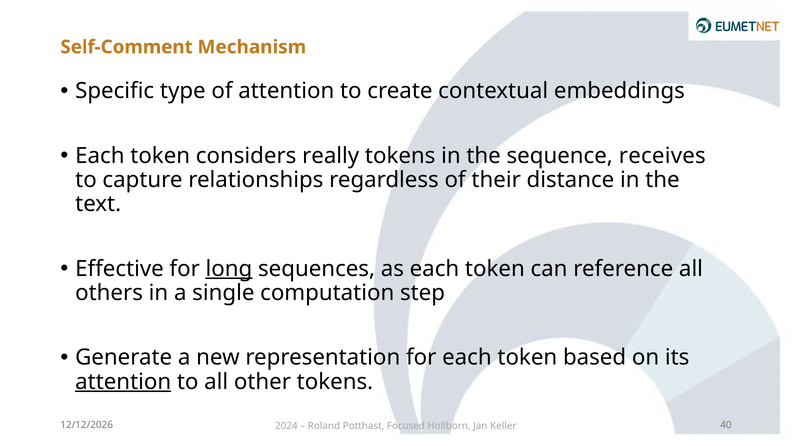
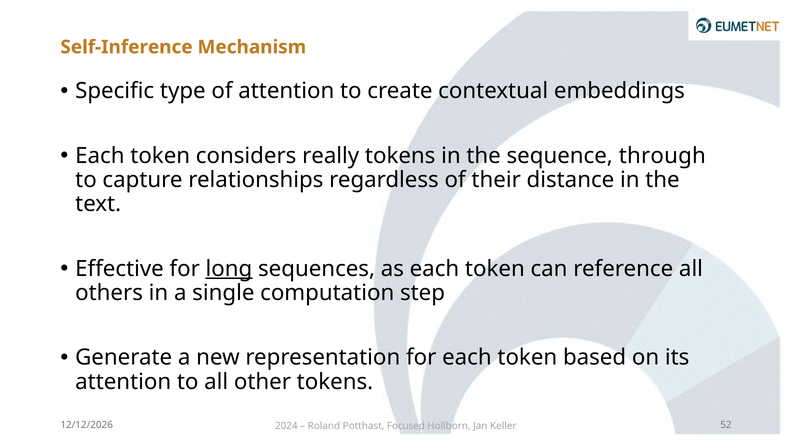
Self-Comment: Self-Comment -> Self-Inference
receives: receives -> through
attention at (123, 381) underline: present -> none
40: 40 -> 52
